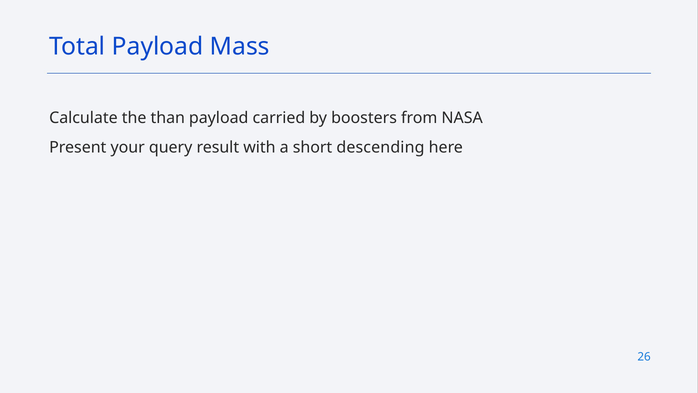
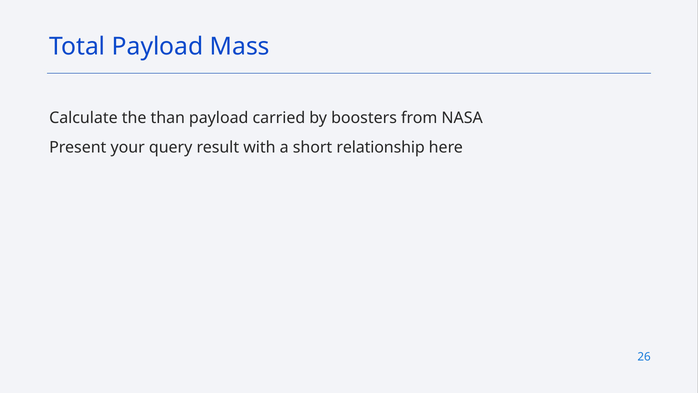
descending: descending -> relationship
